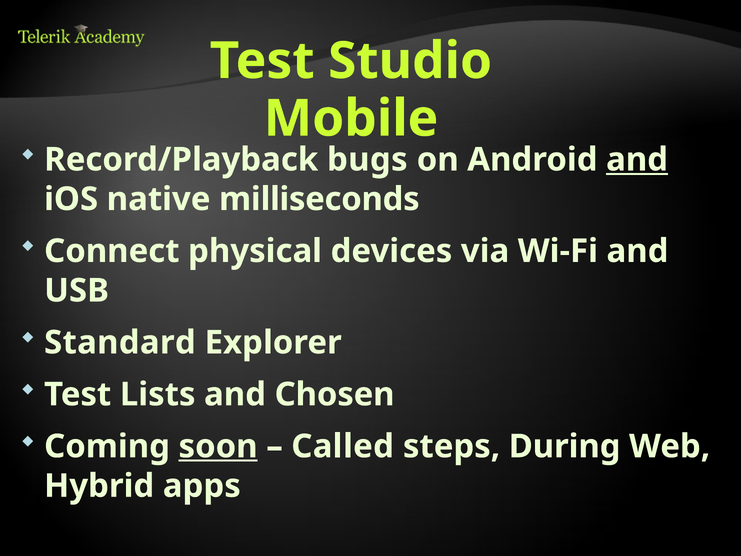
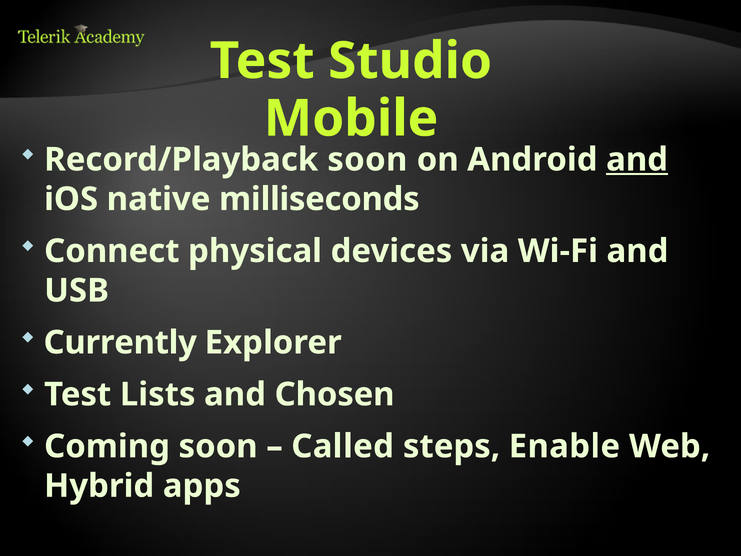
Record/Playback bugs: bugs -> soon
Standard: Standard -> Currently
soon at (218, 446) underline: present -> none
During: During -> Enable
